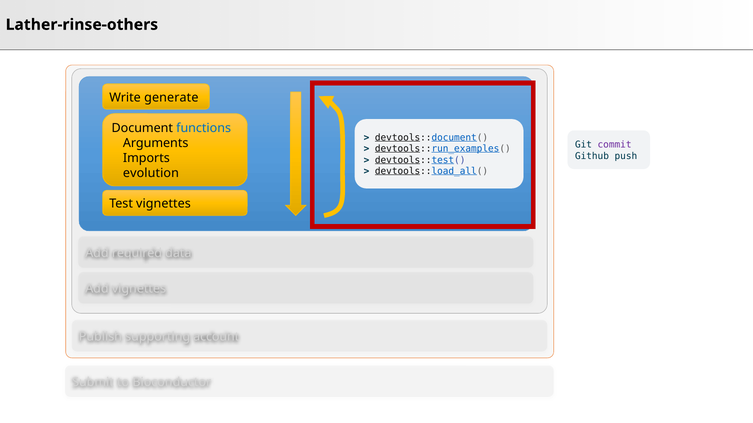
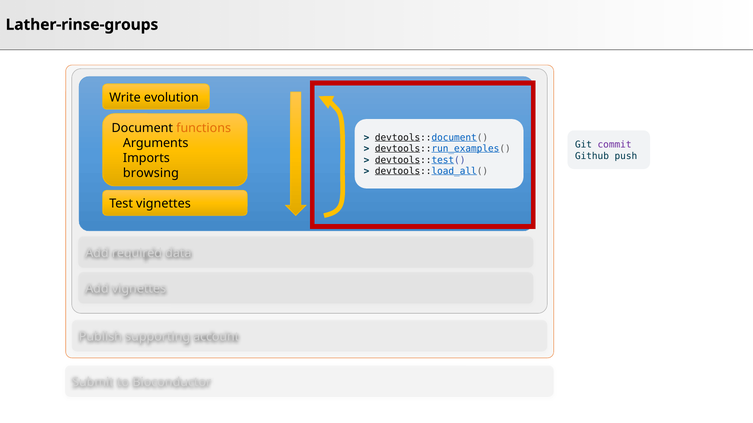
Lather-rinse-others: Lather-rinse-others -> Lather-rinse-groups
generate: generate -> evolution
functions colour: blue -> orange
evolution: evolution -> browsing
